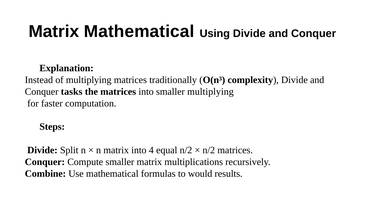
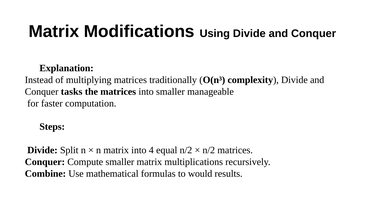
Matrix Mathematical: Mathematical -> Modifications
smaller multiplying: multiplying -> manageable
